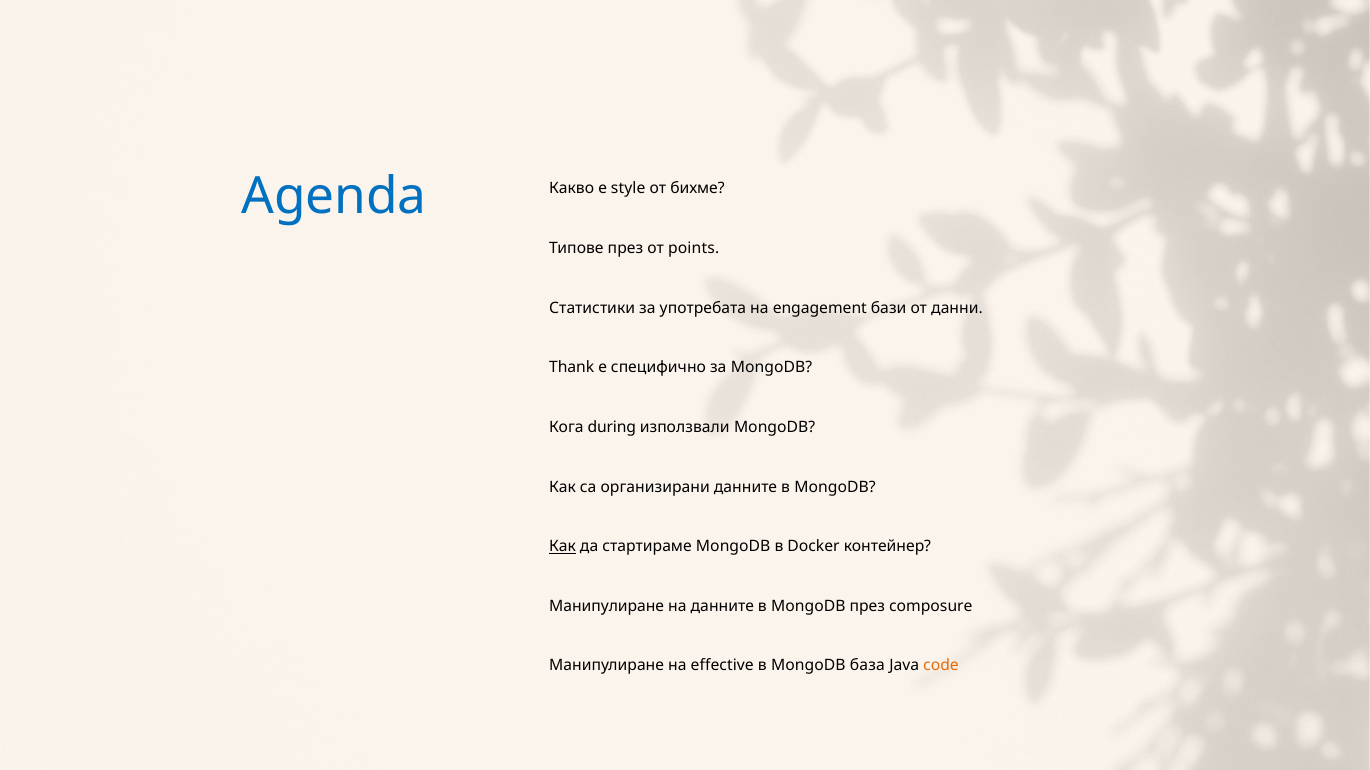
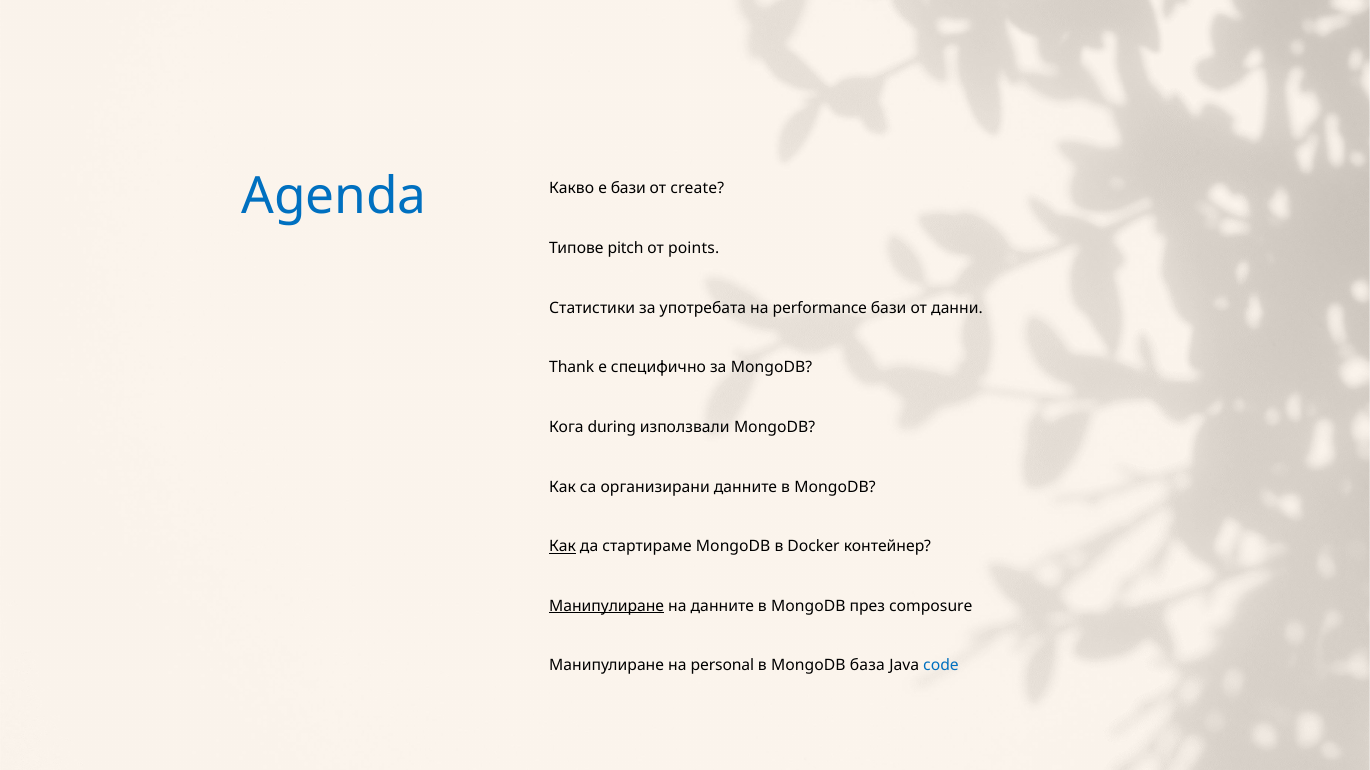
е style: style -> бази
бихме: бихме -> create
Типове през: през -> pitch
engagement: engagement -> performance
Манипулиране at (607, 607) underline: none -> present
effective: effective -> personal
code colour: orange -> blue
